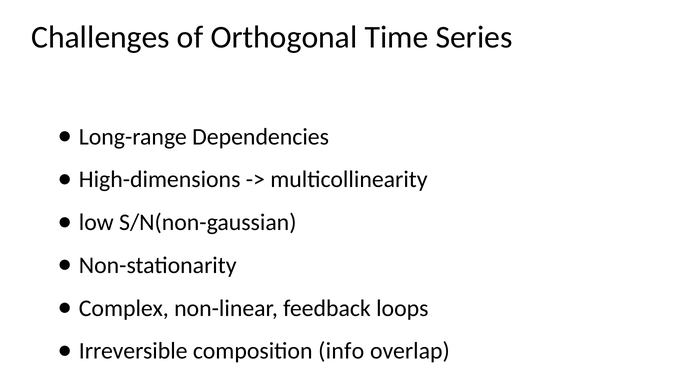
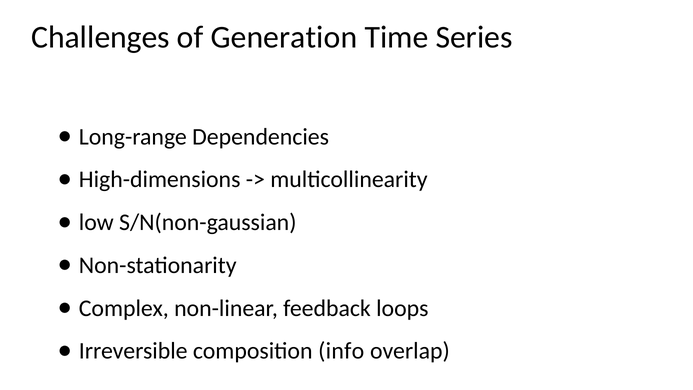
Orthogonal: Orthogonal -> Generation
